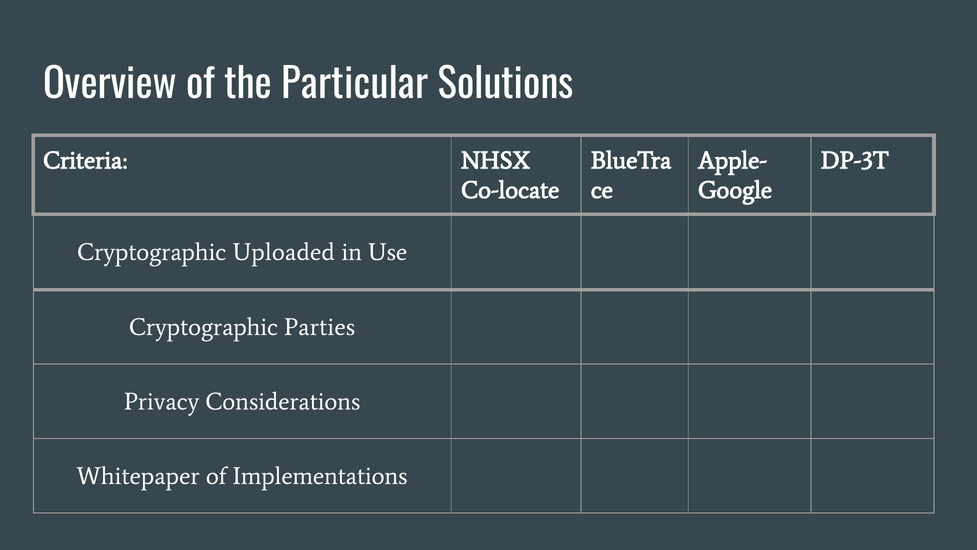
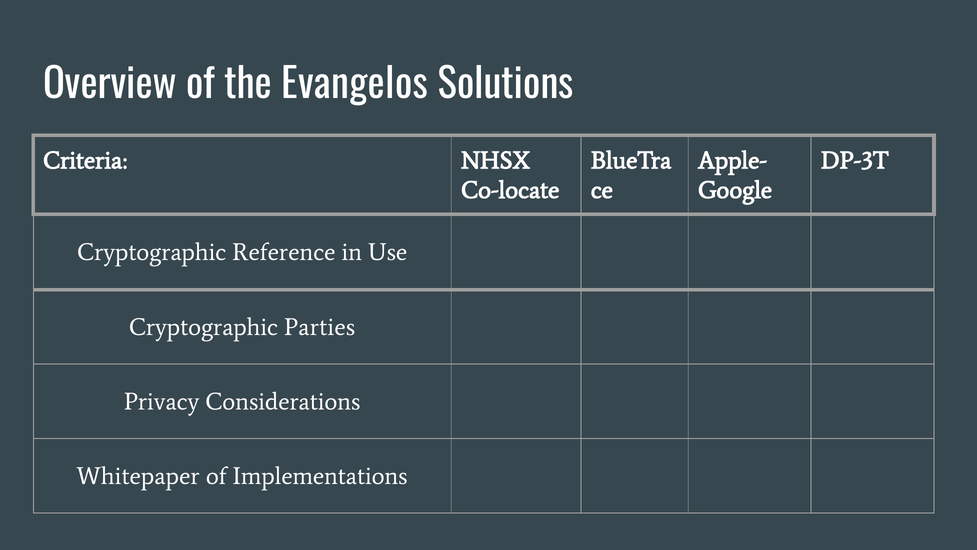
Particular: Particular -> Evangelos
Uploaded: Uploaded -> Reference
